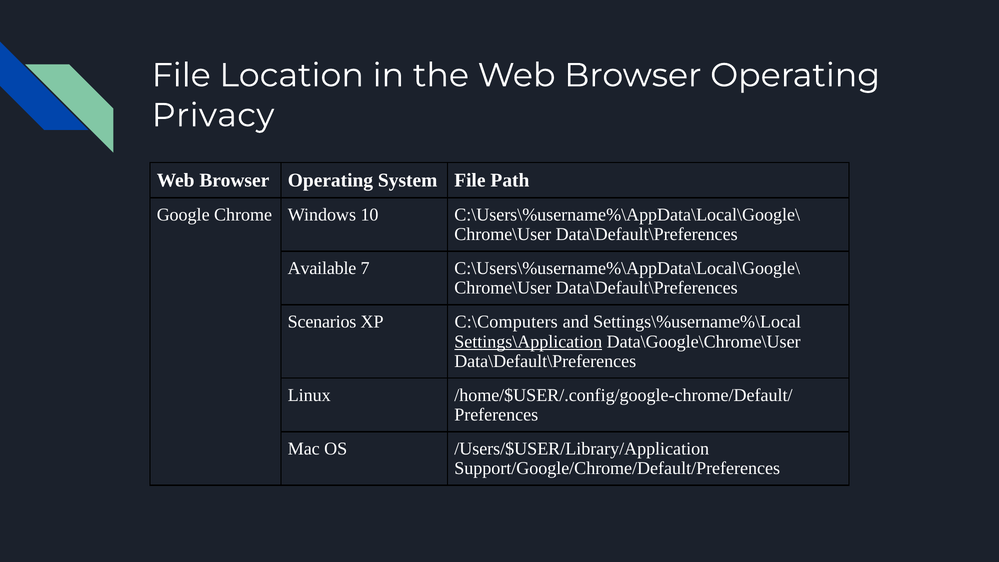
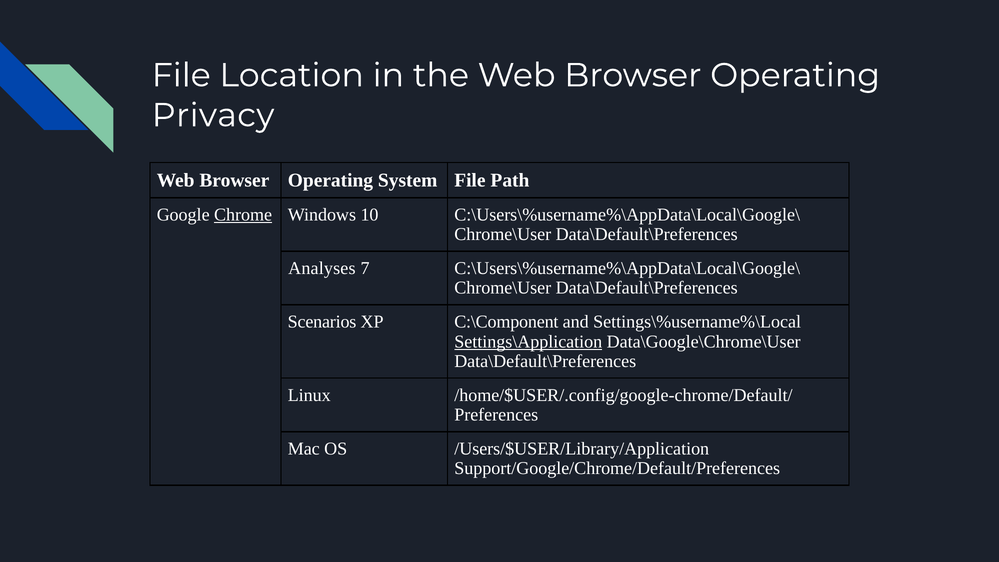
Chrome underline: none -> present
Available: Available -> Analyses
C:\Computers: C:\Computers -> C:\Component
